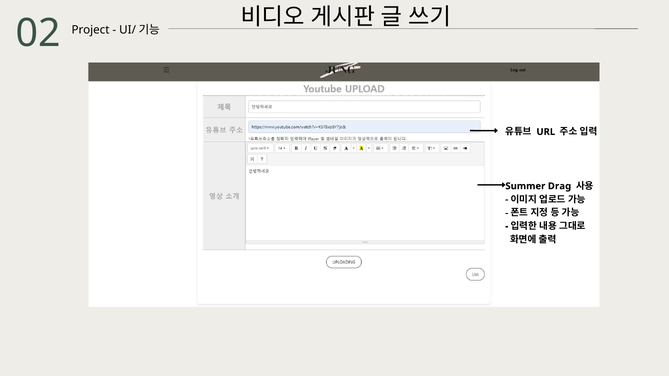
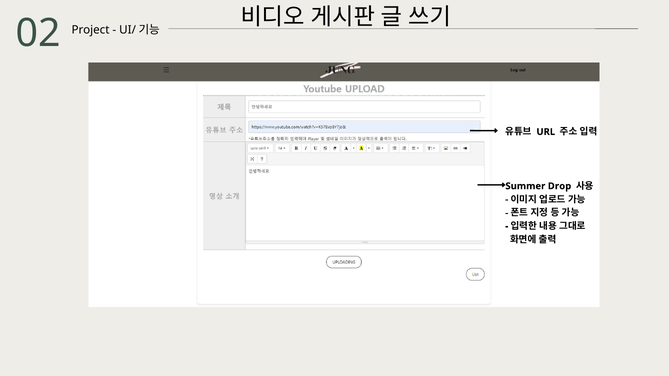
Drag: Drag -> Drop
